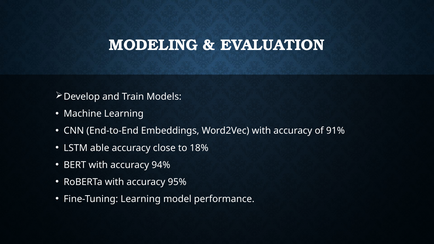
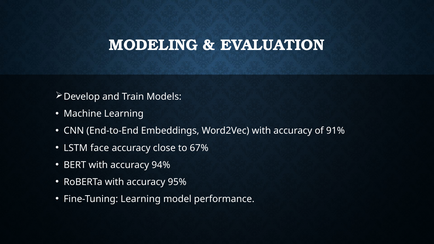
able: able -> face
18%: 18% -> 67%
